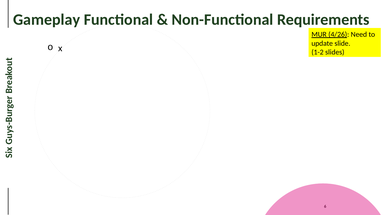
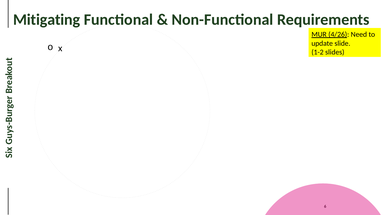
Gameplay: Gameplay -> Mitigating
